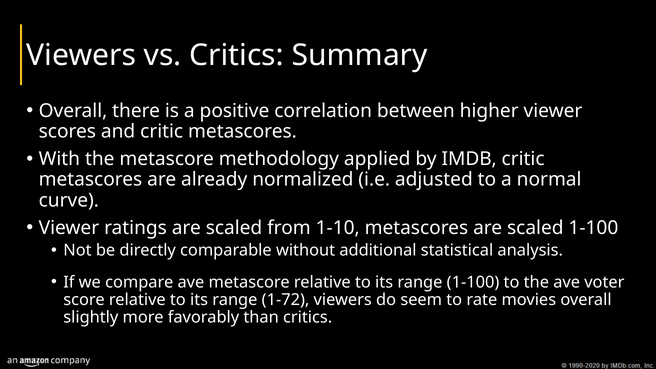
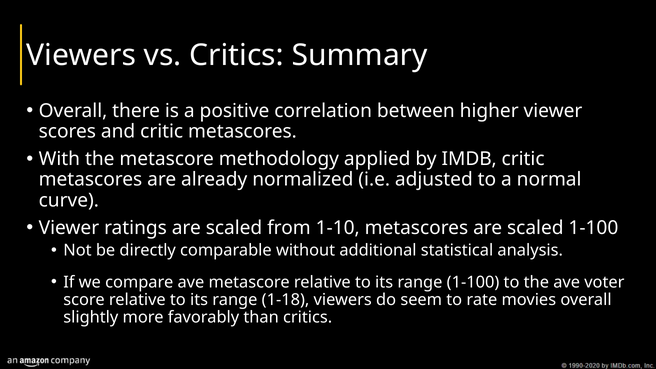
1-72: 1-72 -> 1-18
